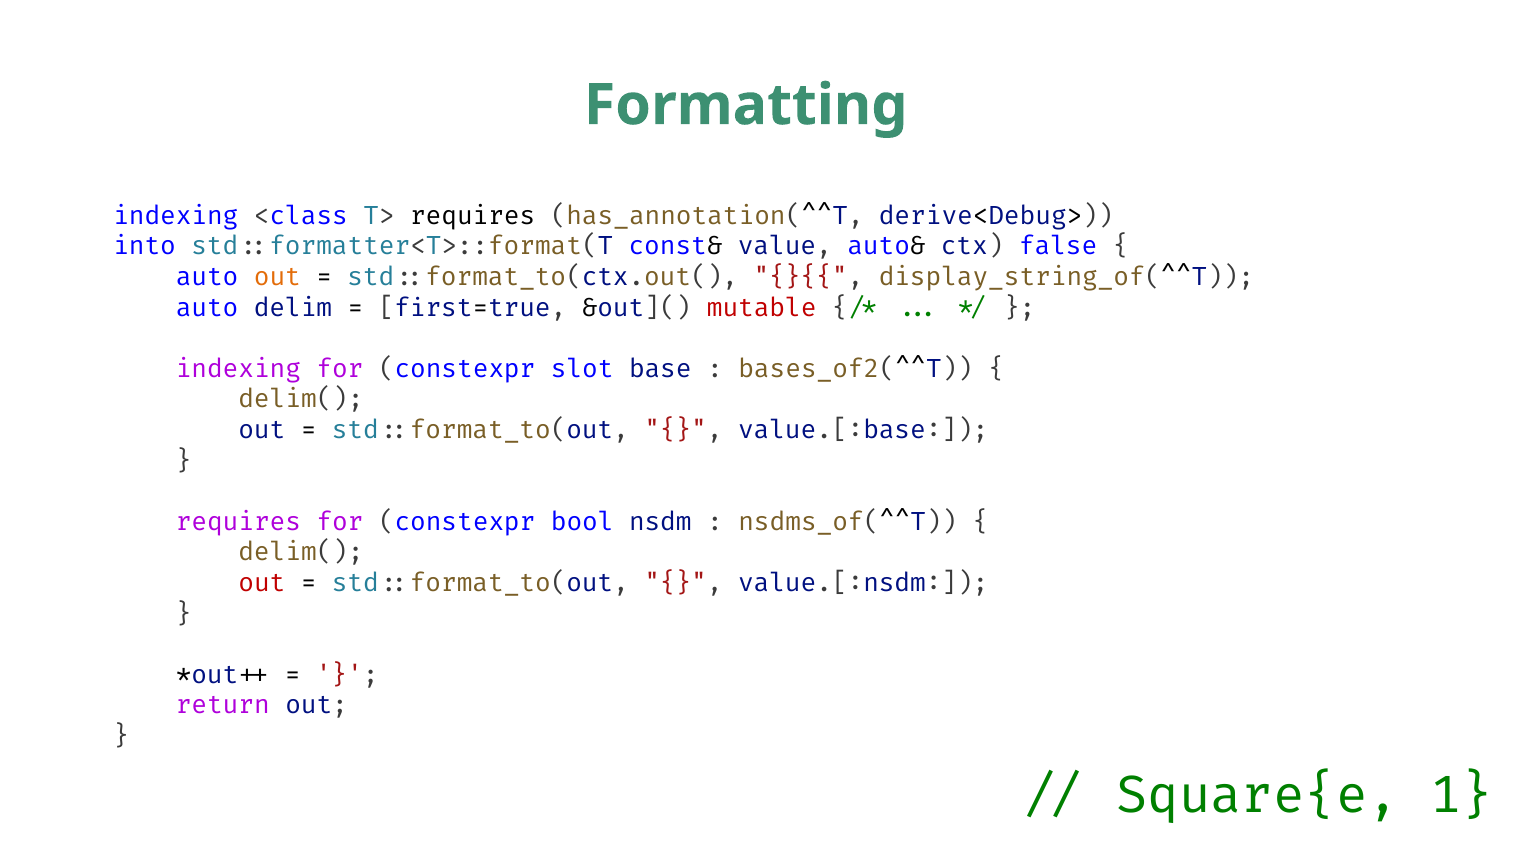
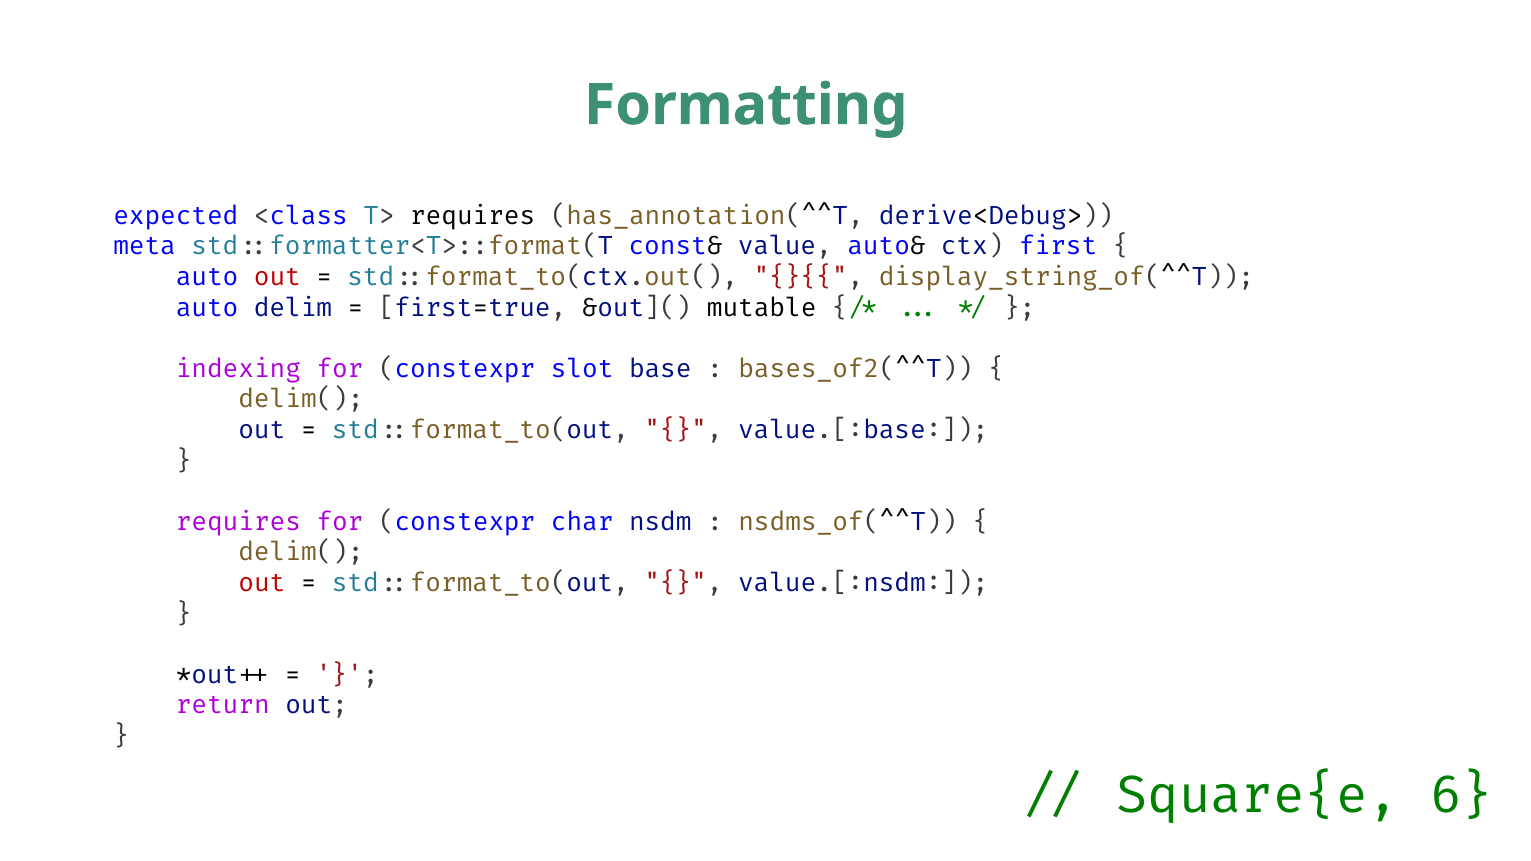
indexing at (176, 216): indexing -> expected
into: into -> meta
false: false -> first
out at (277, 277) colour: orange -> red
mutable colour: red -> black
bool: bool -> char
1: 1 -> 6
